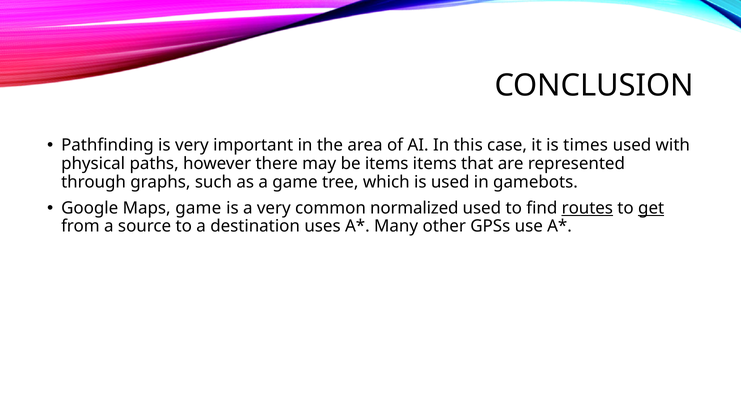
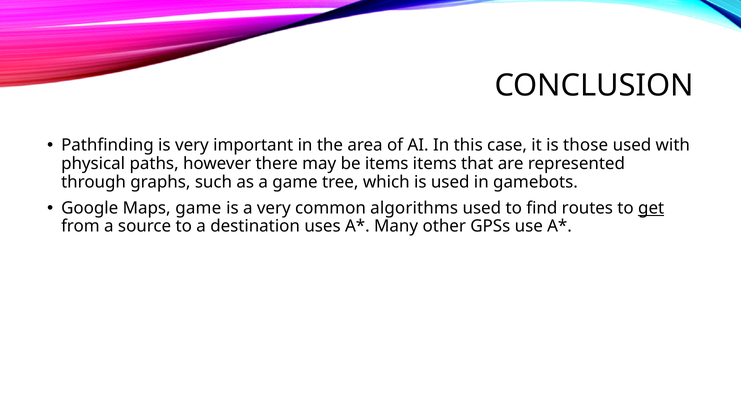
times: times -> those
normalized: normalized -> algorithms
routes underline: present -> none
